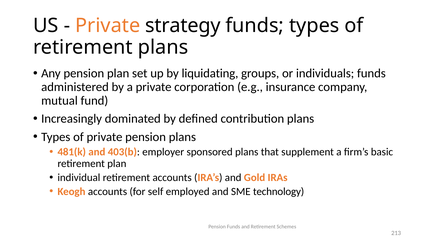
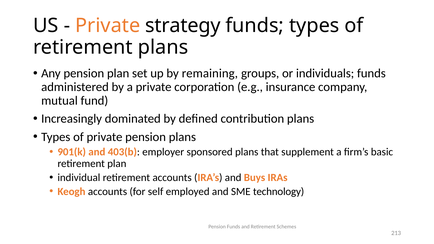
liquidating: liquidating -> remaining
481(k: 481(k -> 901(k
Gold: Gold -> Buys
